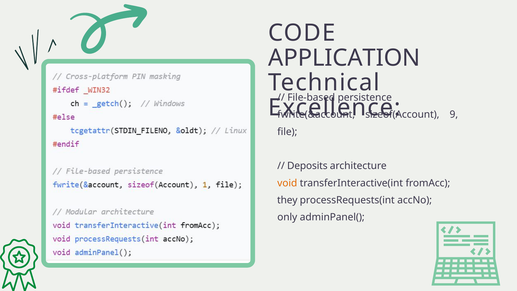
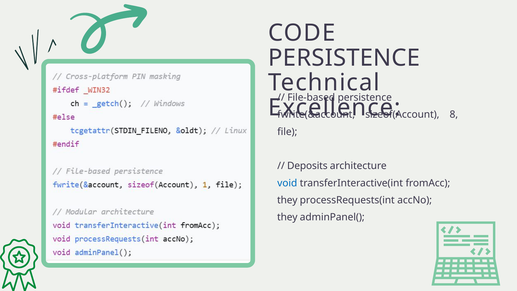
APPLICATION at (344, 58): APPLICATION -> PERSISTENCE
9: 9 -> 8
void colour: orange -> blue
only at (287, 217): only -> they
